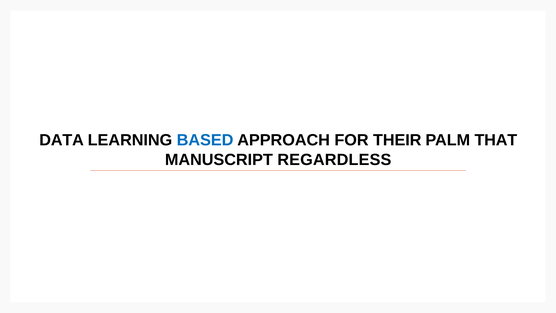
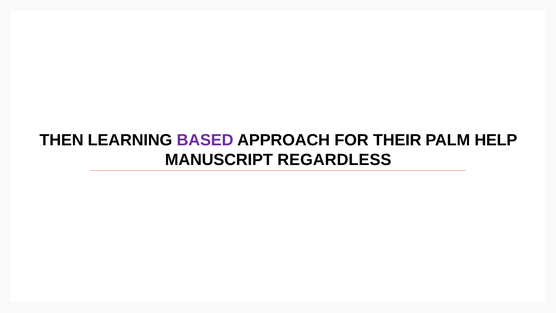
DATA: DATA -> THEN
BASED colour: blue -> purple
THAT: THAT -> HELP
